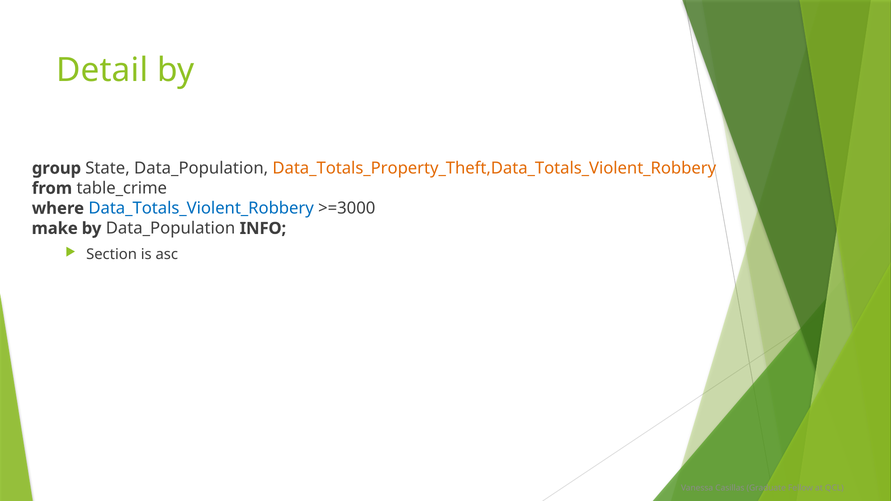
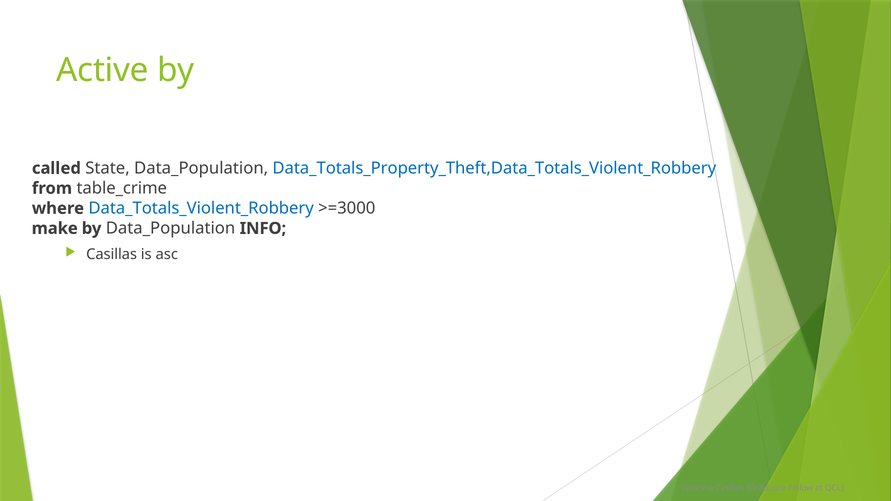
Detail: Detail -> Active
group: group -> called
Data_Totals_Property_Theft,Data_Totals_Violent_Robbery colour: orange -> blue
Section at (112, 255): Section -> Casillas
